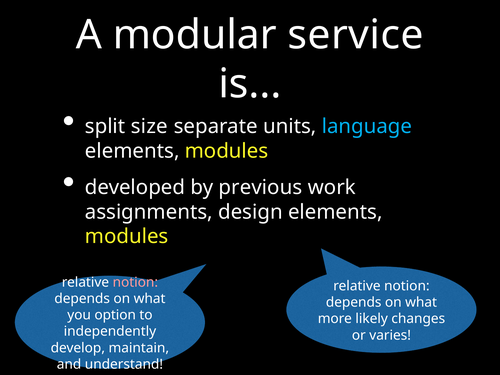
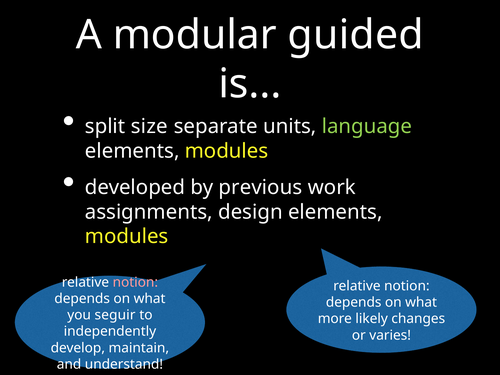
service: service -> guided
language colour: light blue -> light green
option: option -> seguir
